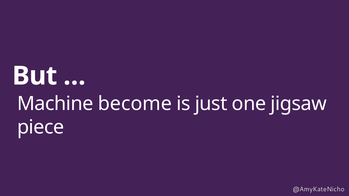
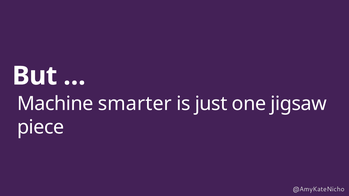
become: become -> smarter
